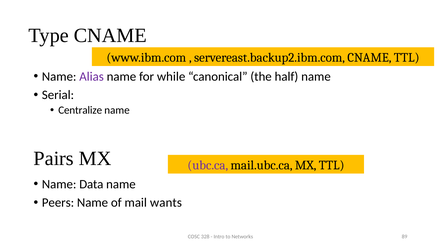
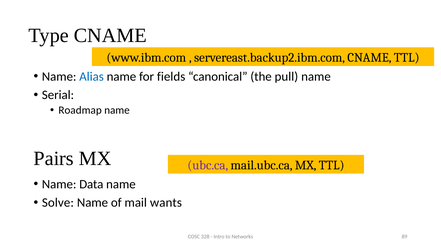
Alias colour: purple -> blue
while: while -> fields
half: half -> pull
Centralize: Centralize -> Roadmap
Peers: Peers -> Solve
